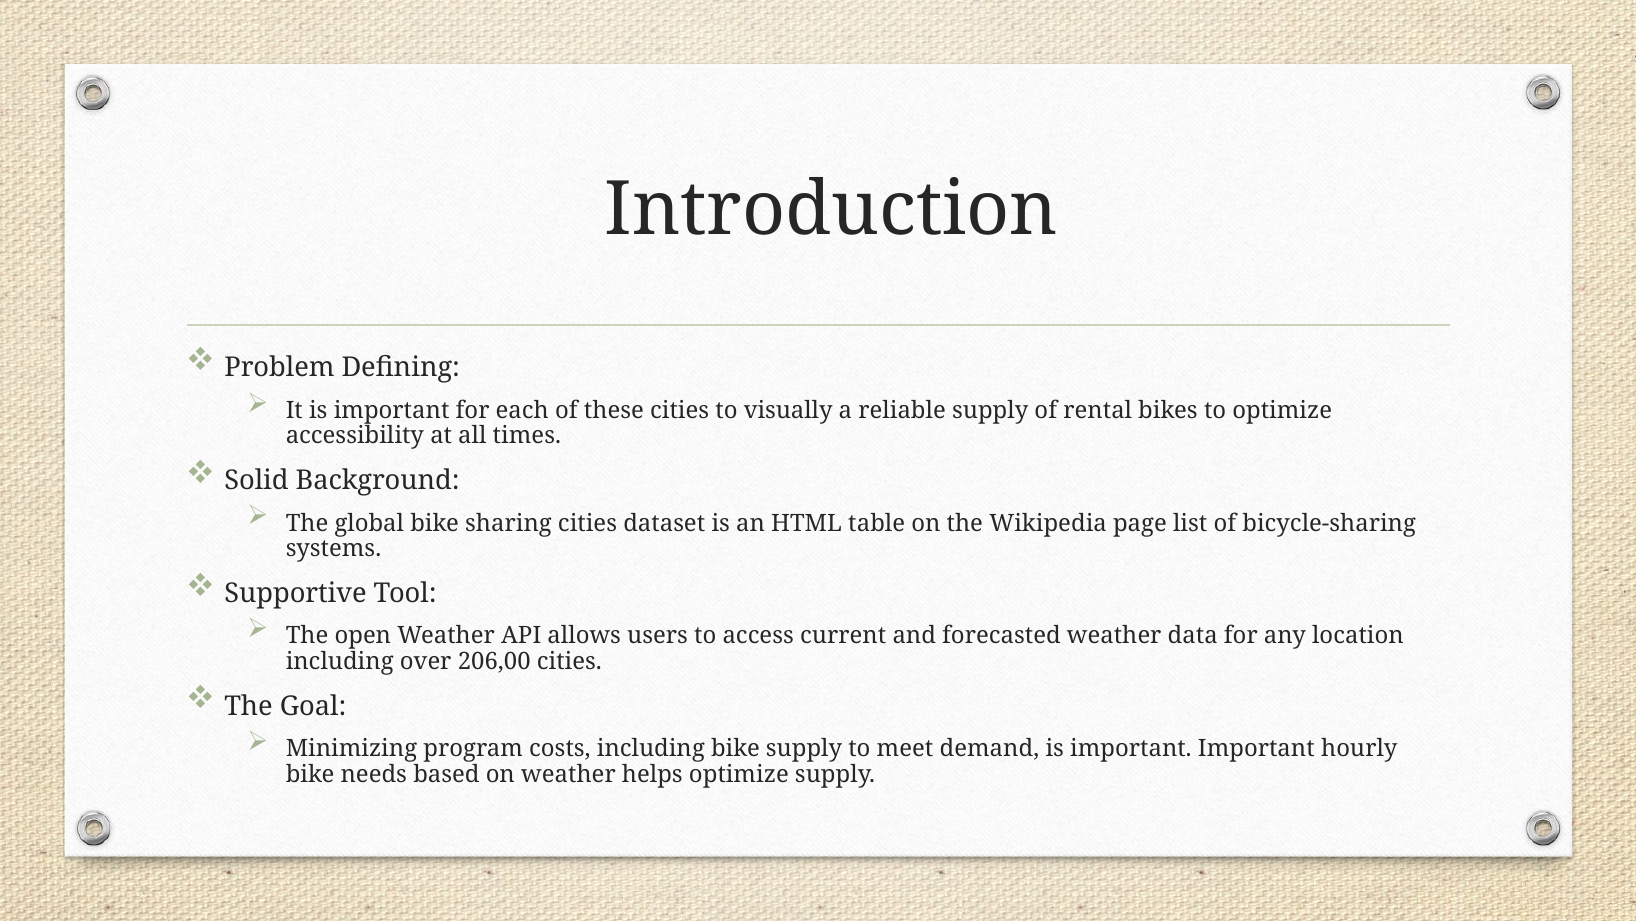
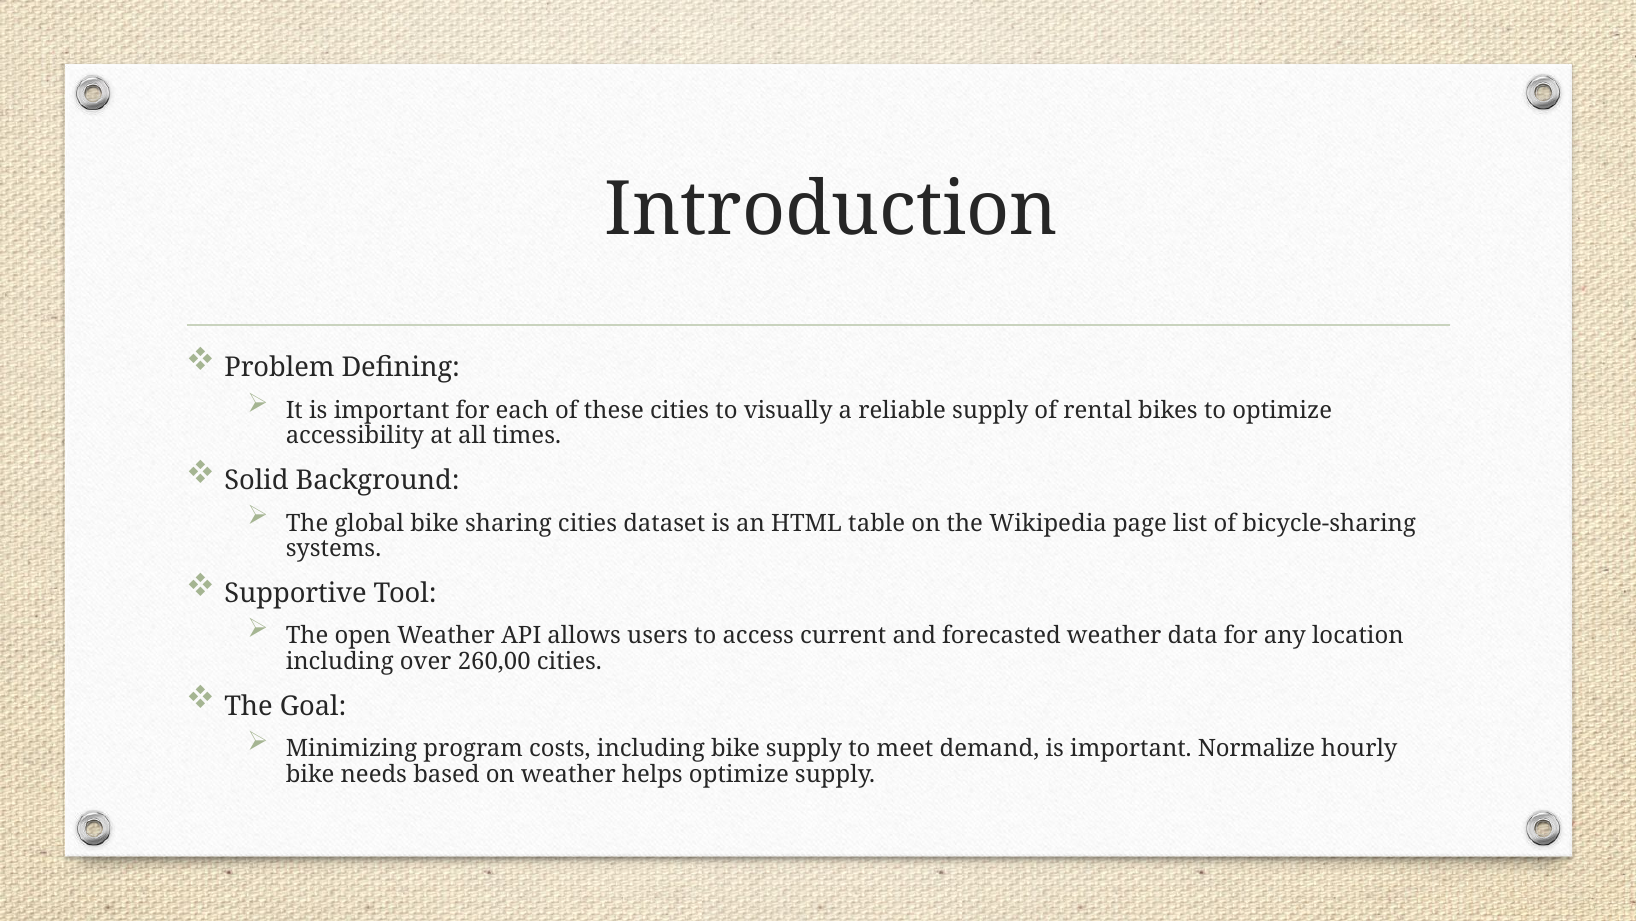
206,00: 206,00 -> 260,00
important Important: Important -> Normalize
